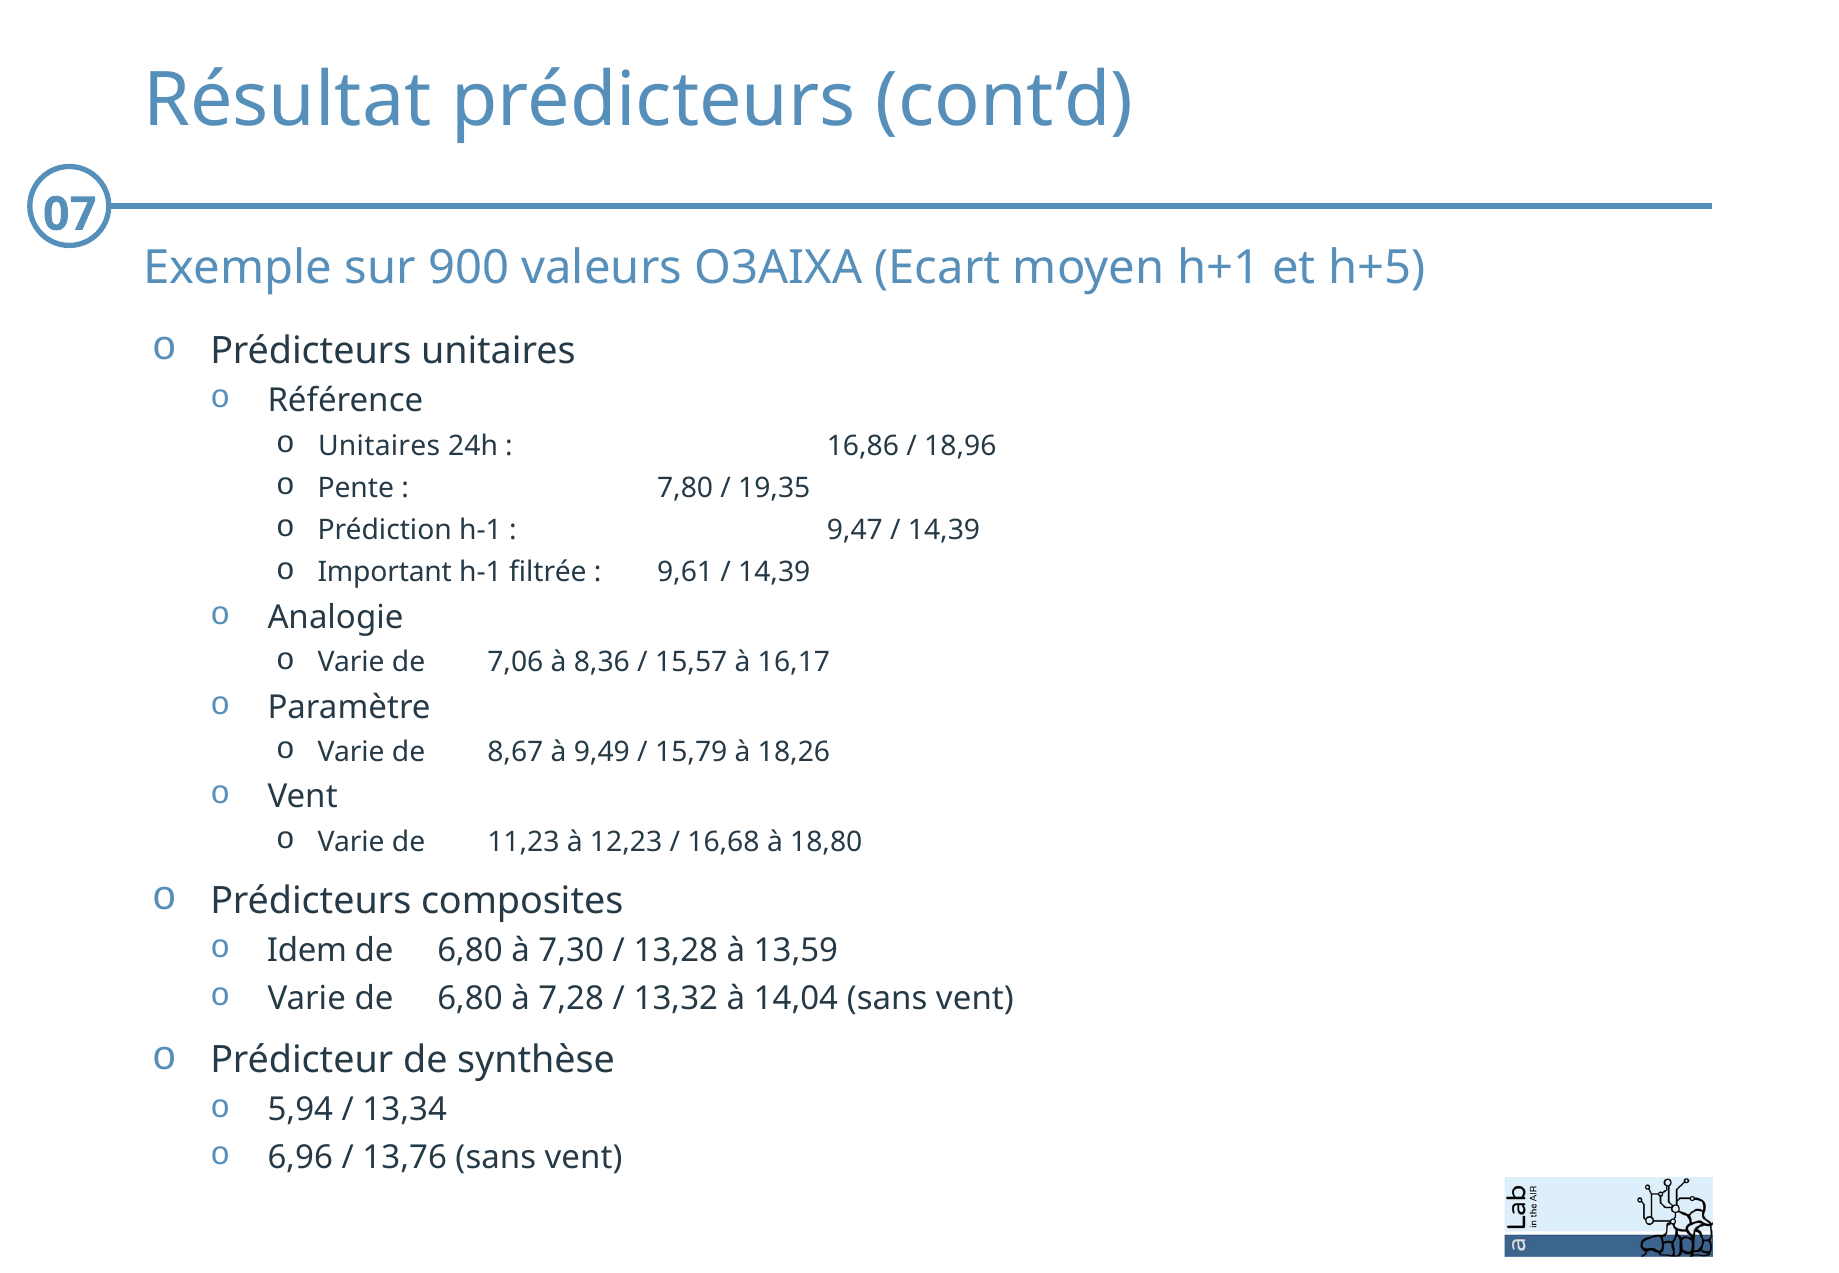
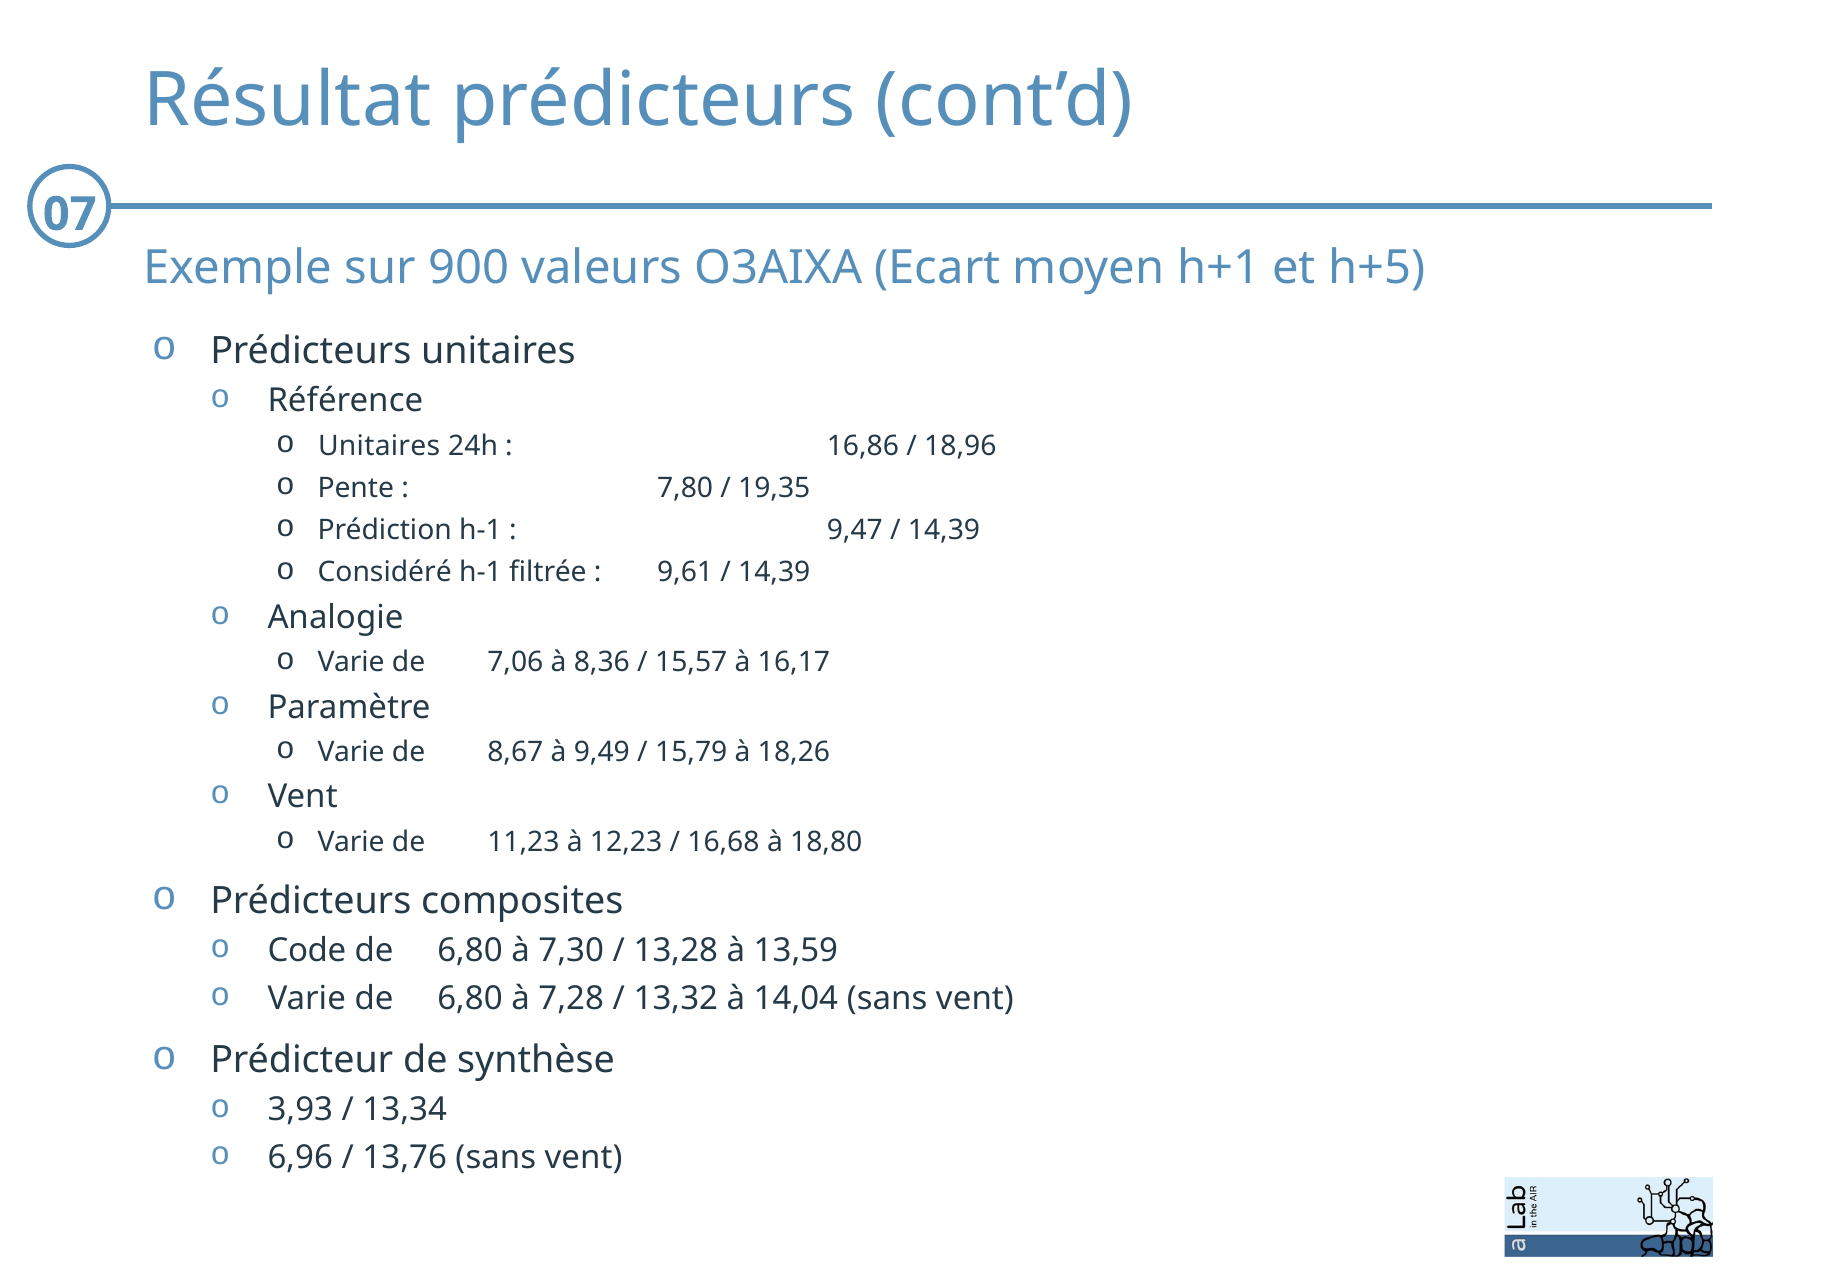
Important: Important -> Considéré
Idem: Idem -> Code
5,94: 5,94 -> 3,93
